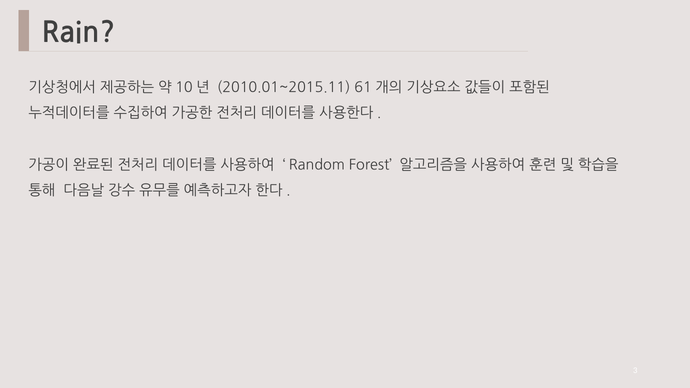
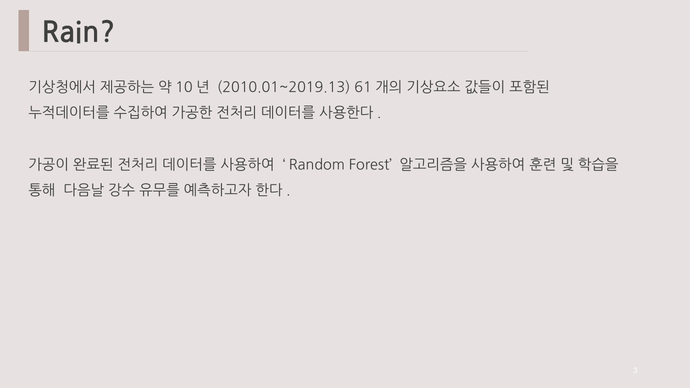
2010.01~2015.11: 2010.01~2015.11 -> 2010.01~2019.13
